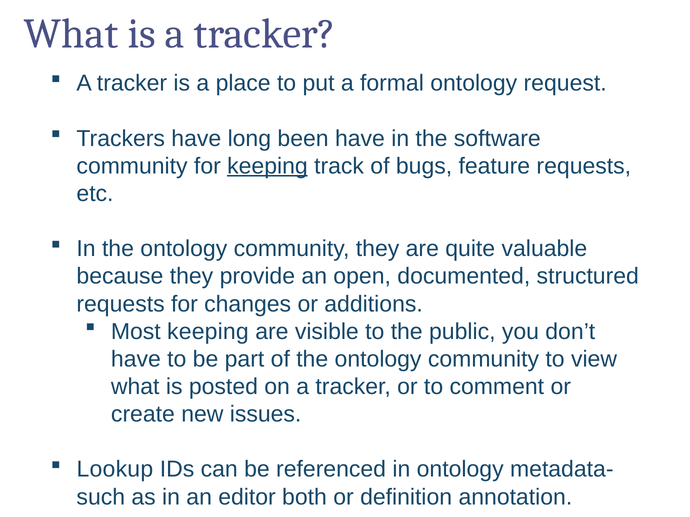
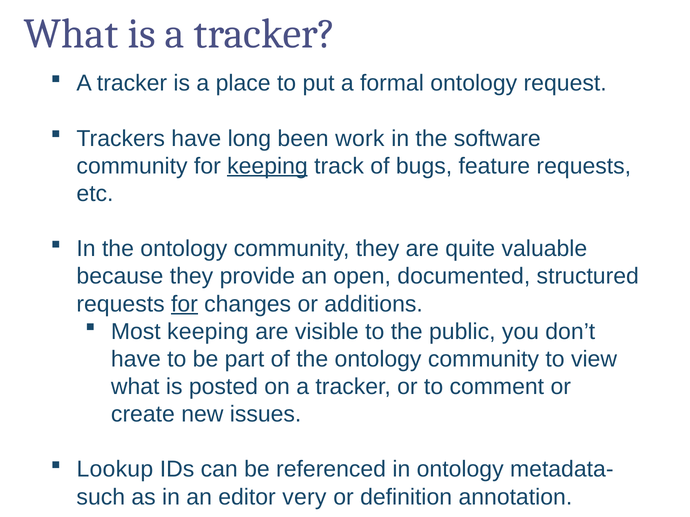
been have: have -> work
for at (184, 304) underline: none -> present
both: both -> very
